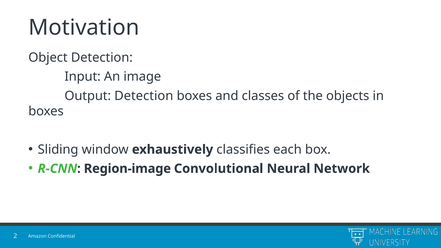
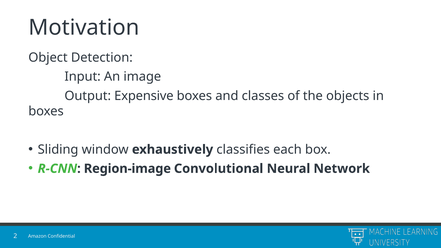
Output Detection: Detection -> Expensive
